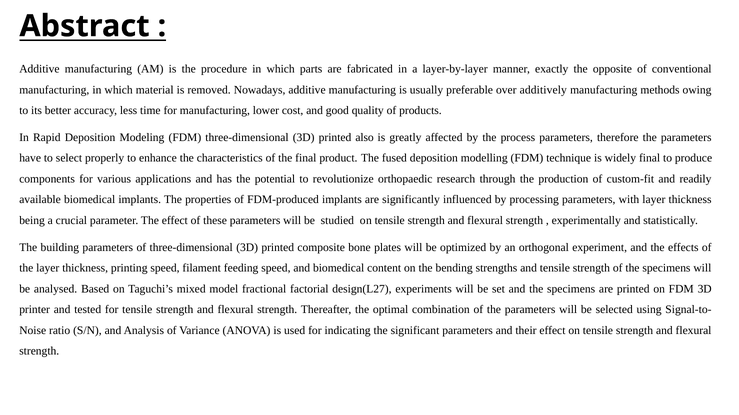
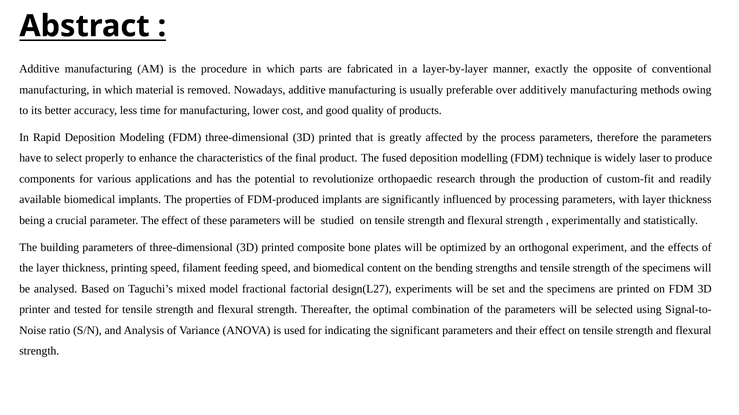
also: also -> that
widely final: final -> laser
